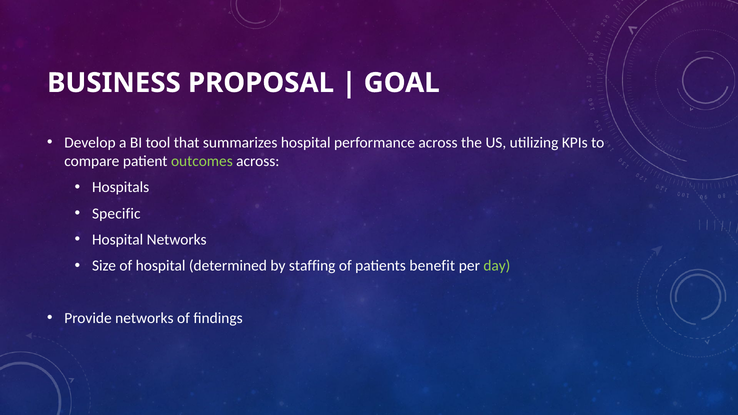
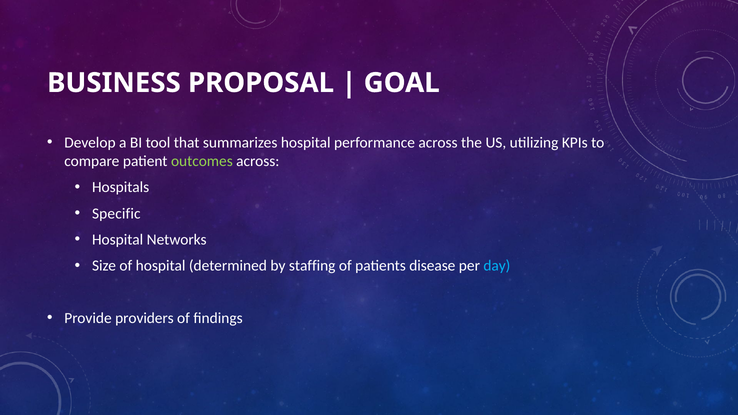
benefit: benefit -> disease
day colour: light green -> light blue
Provide networks: networks -> providers
